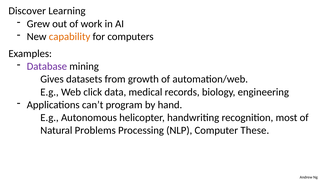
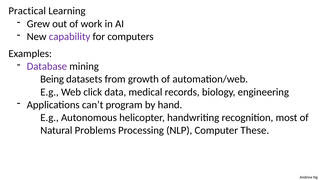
Discover: Discover -> Practical
capability colour: orange -> purple
Gives: Gives -> Being
